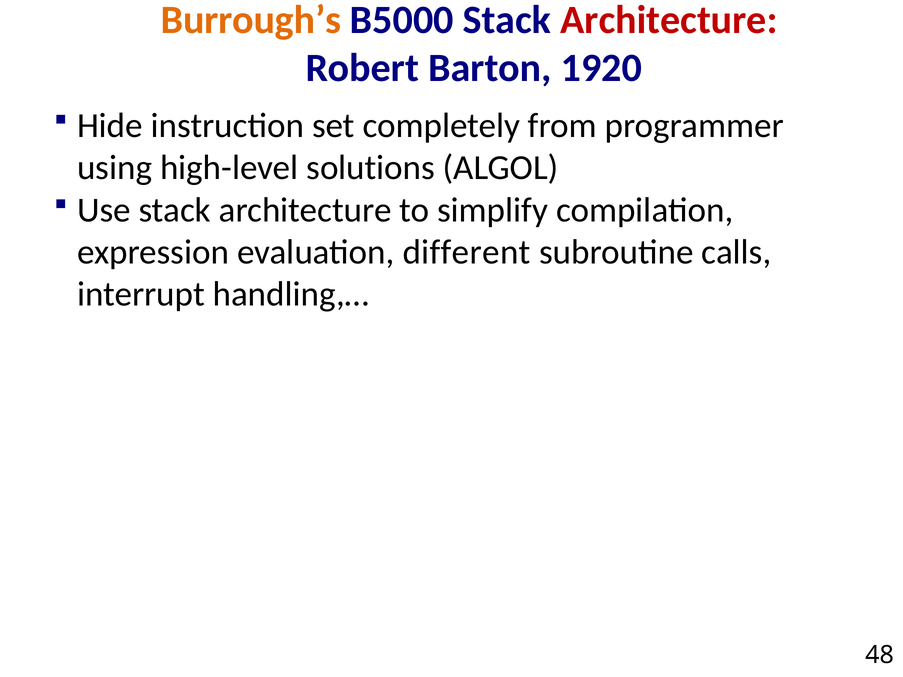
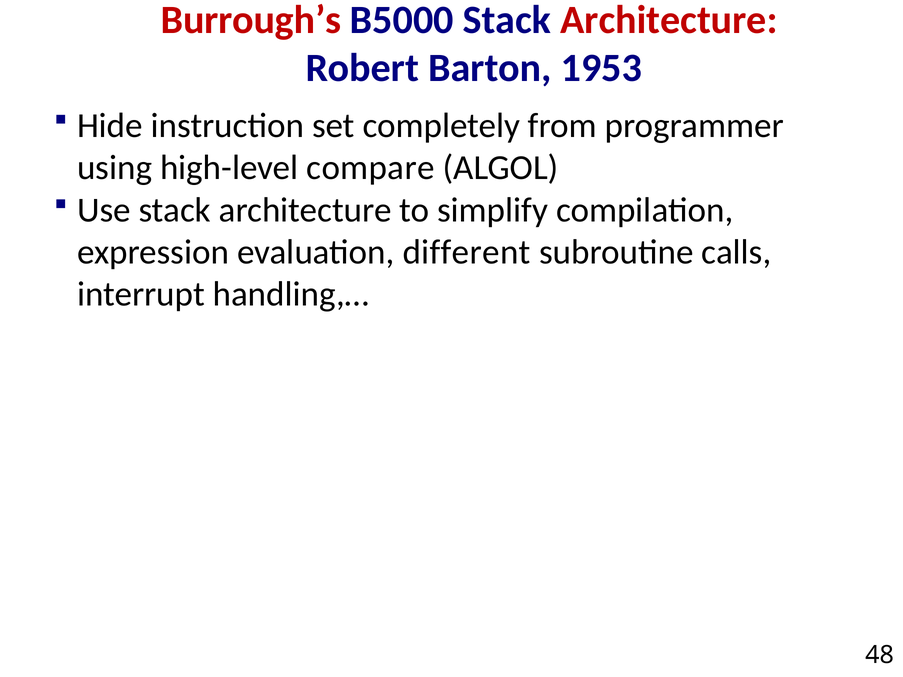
Burrough’s colour: orange -> red
1920: 1920 -> 1953
solutions: solutions -> compare
